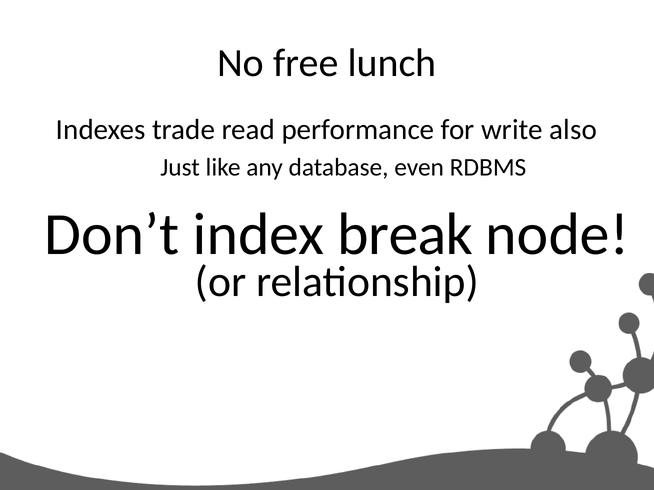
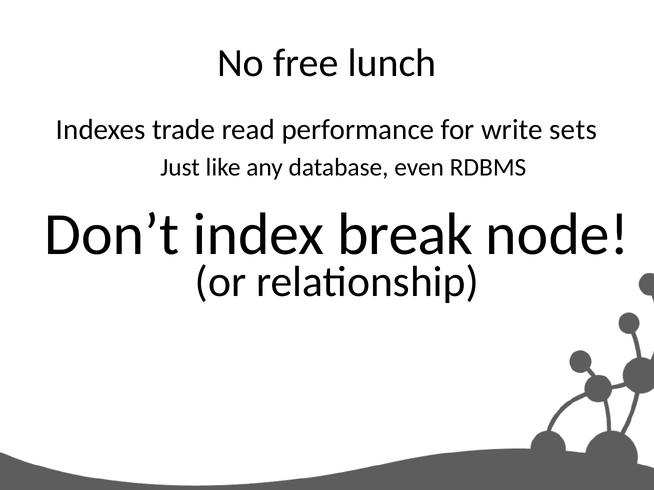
also: also -> sets
